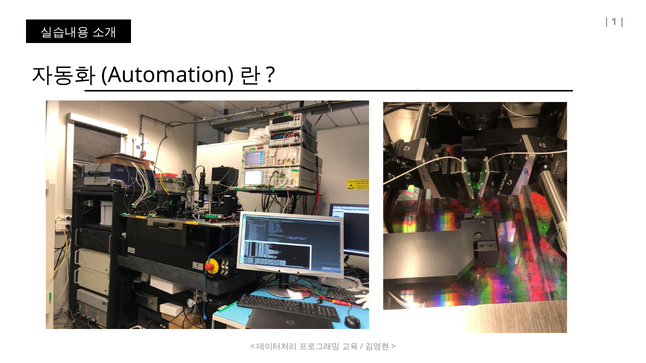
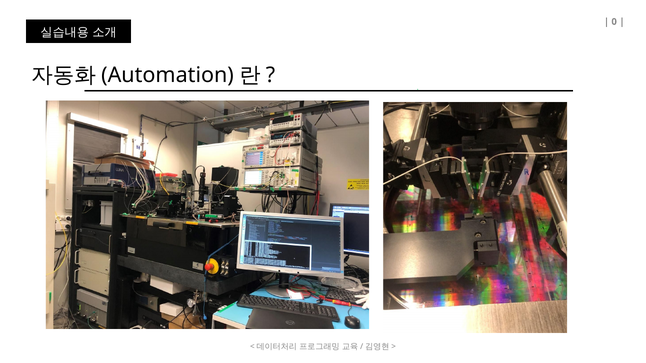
1: 1 -> 0
